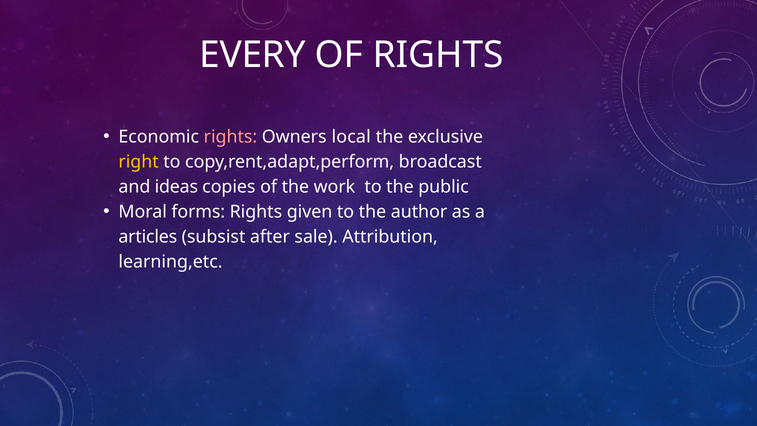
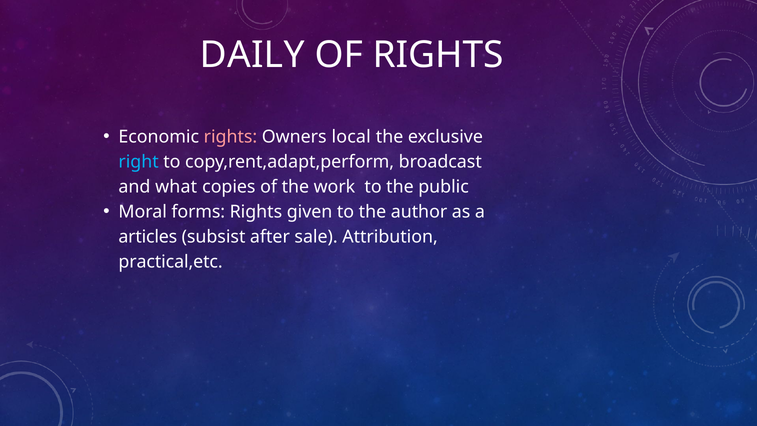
EVERY: EVERY -> DAILY
right colour: yellow -> light blue
ideas: ideas -> what
learning,etc: learning,etc -> practical,etc
